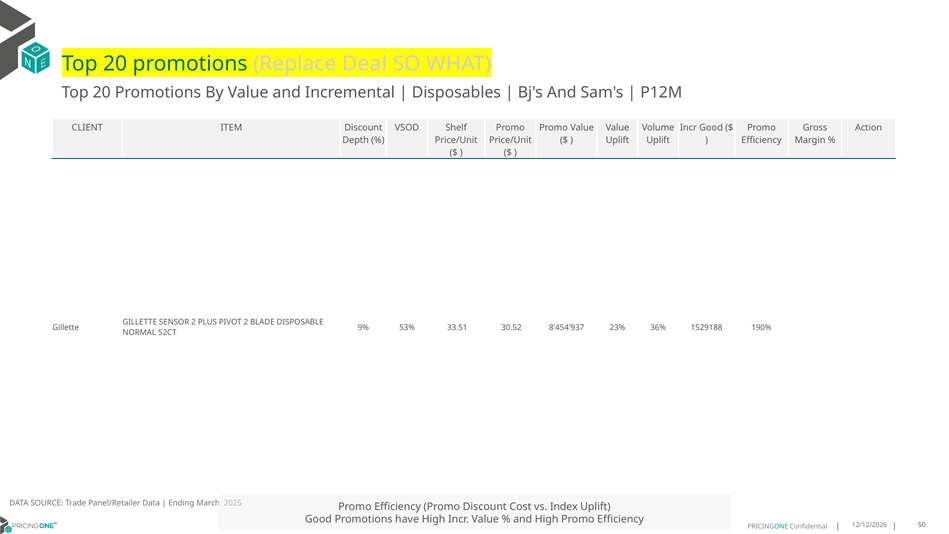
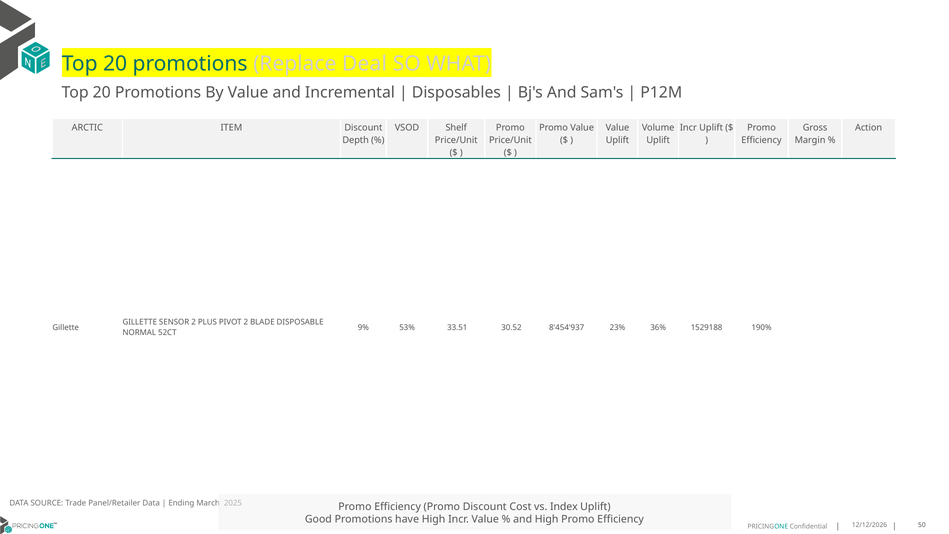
CLIENT: CLIENT -> ARCTIC
Incr Good: Good -> Uplift
